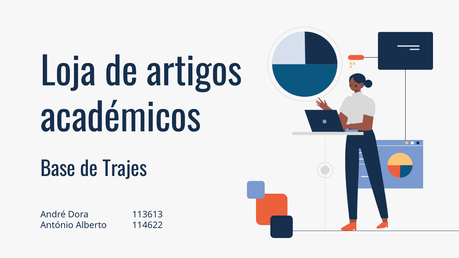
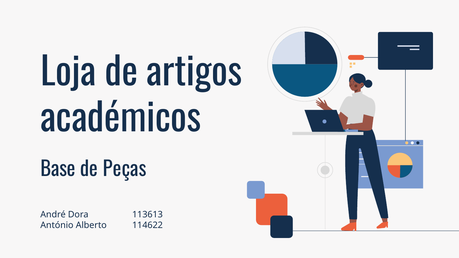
Trajes: Trajes -> Peças
